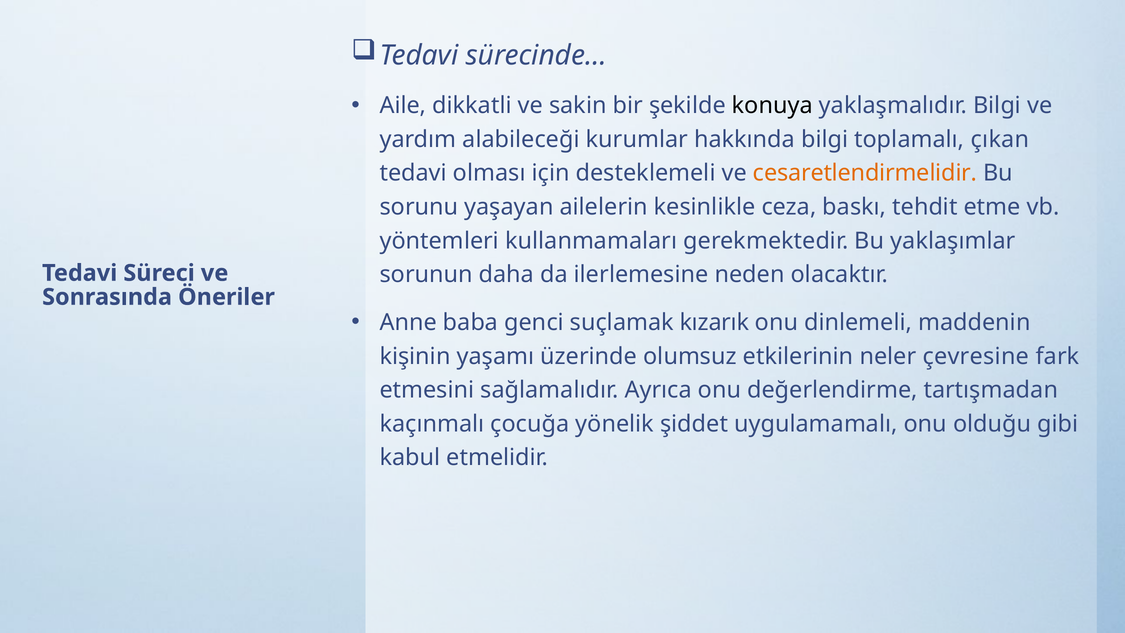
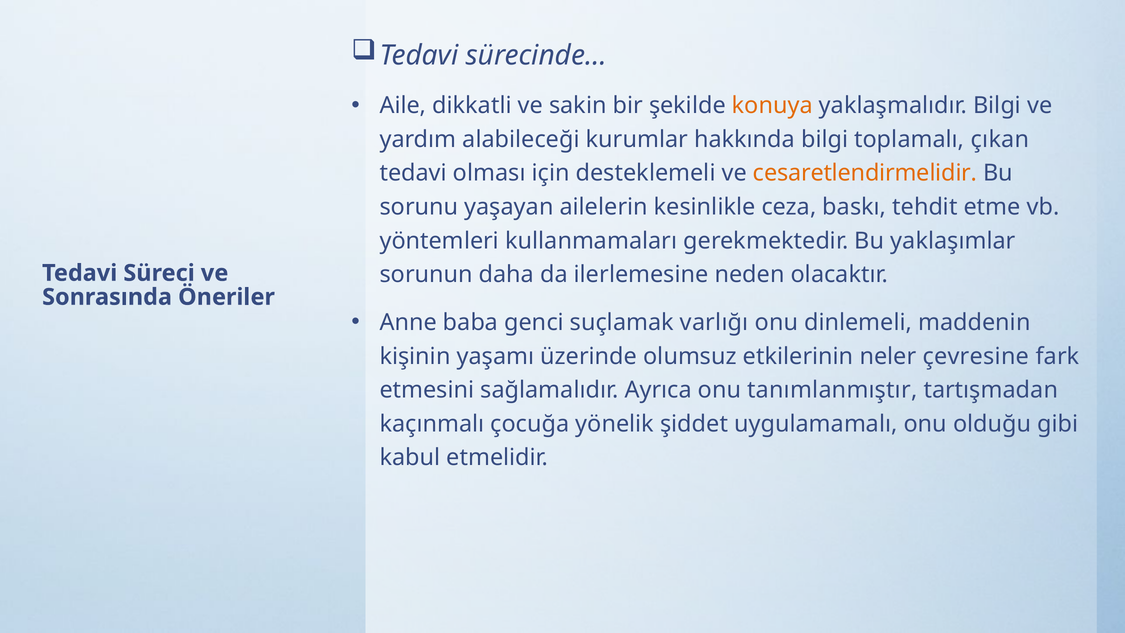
konuya colour: black -> orange
kızarık: kızarık -> varlığı
değerlendirme: değerlendirme -> tanımlanmıştır
